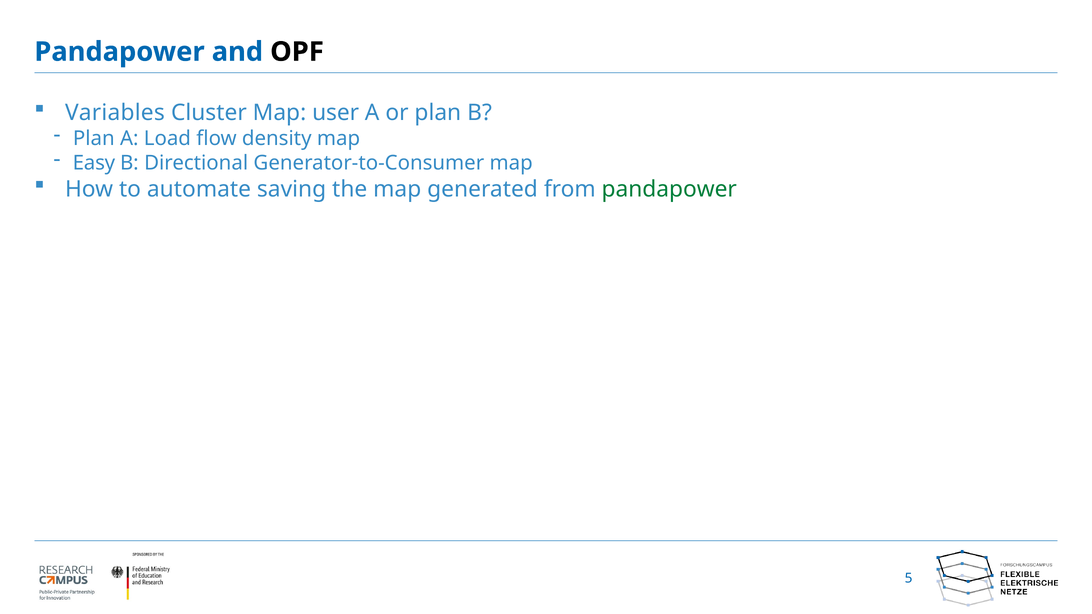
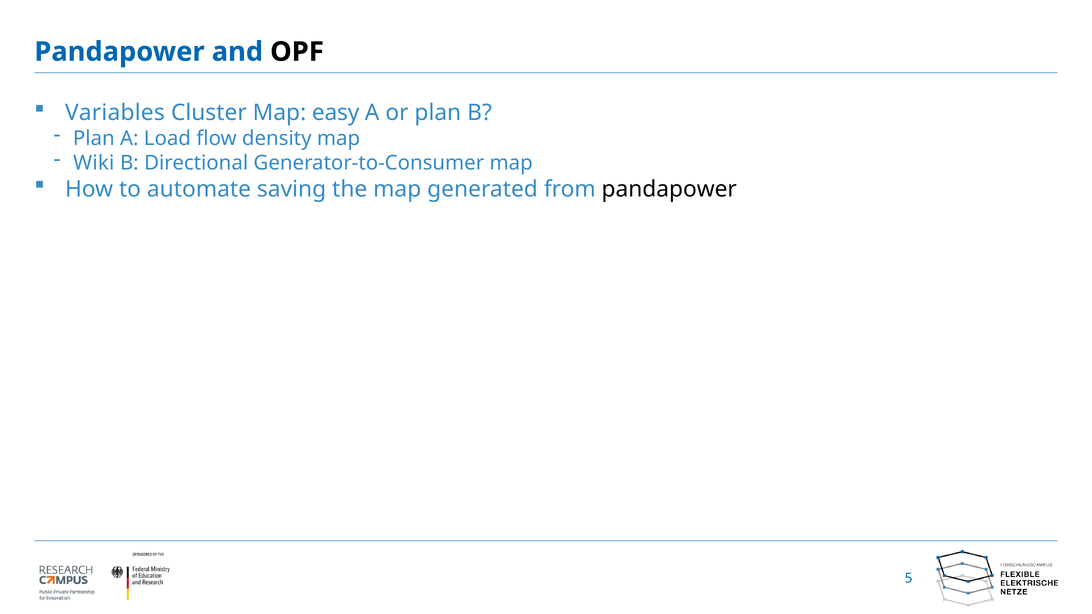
user: user -> easy
Easy: Easy -> Wiki
pandapower at (669, 189) colour: green -> black
